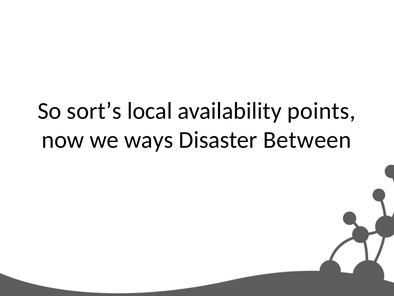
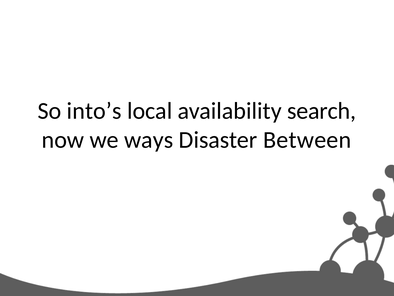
sort’s: sort’s -> into’s
points: points -> search
